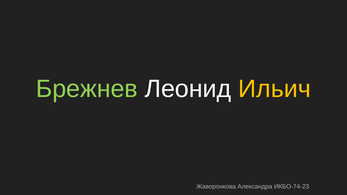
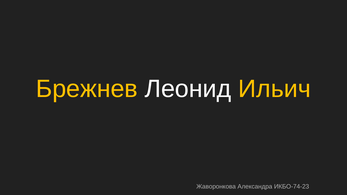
Брежнев colour: light green -> yellow
